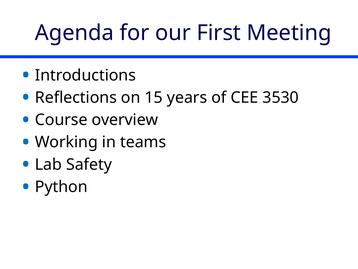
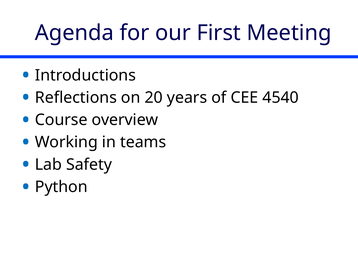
15: 15 -> 20
3530: 3530 -> 4540
